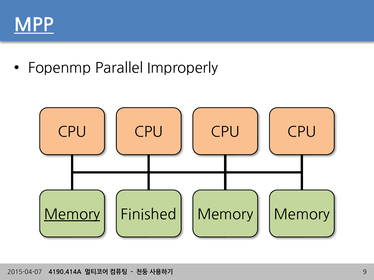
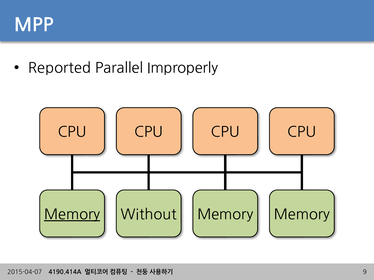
MPP underline: present -> none
Fopenmp: Fopenmp -> Reported
Finished: Finished -> Without
